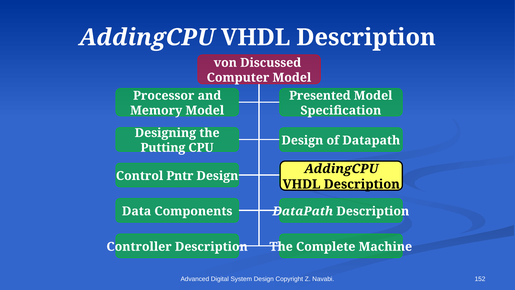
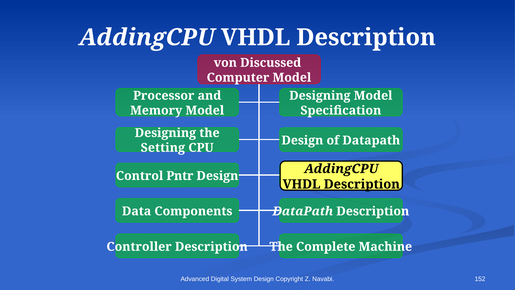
Presented at (320, 96): Presented -> Designing
Putting: Putting -> Setting
